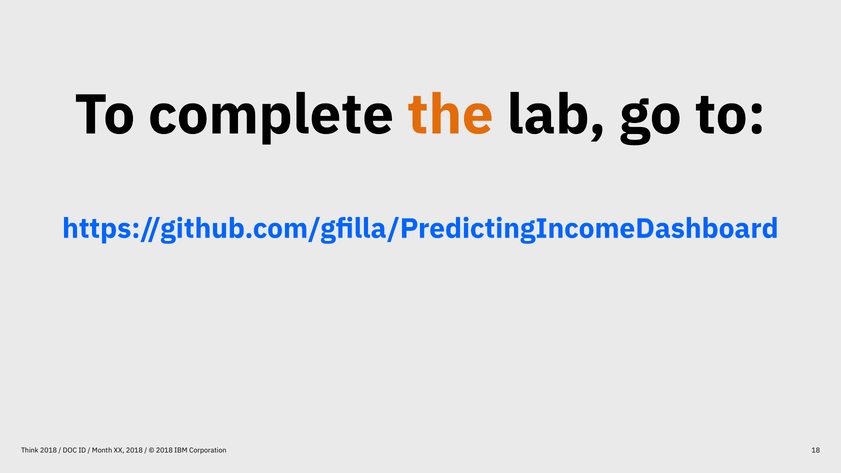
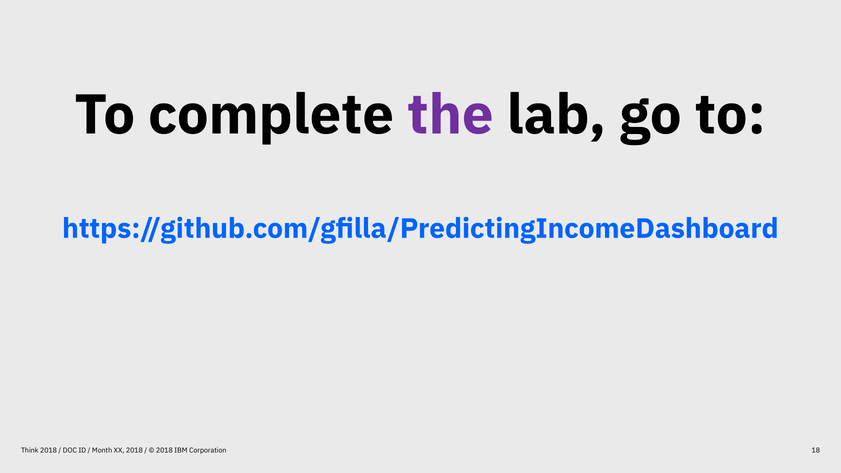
the colour: orange -> purple
